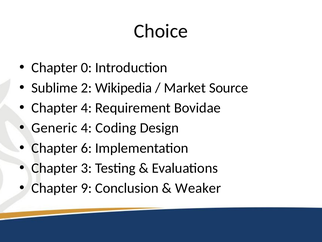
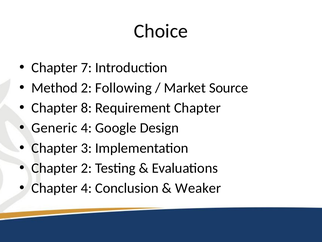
0: 0 -> 7
Sublime: Sublime -> Method
Wikipedia: Wikipedia -> Following
Chapter 4: 4 -> 8
Requirement Bovidae: Bovidae -> Chapter
Coding: Coding -> Google
6: 6 -> 3
Chapter 3: 3 -> 2
Chapter 9: 9 -> 4
